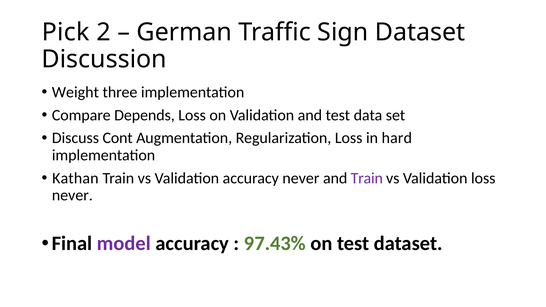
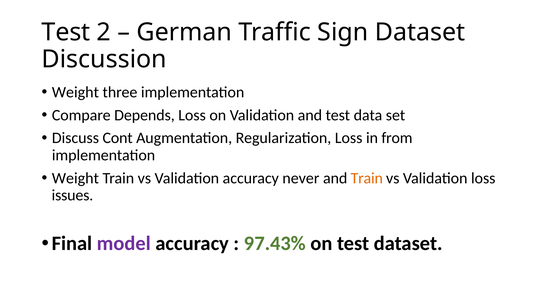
Pick at (66, 32): Pick -> Test
hard: hard -> from
Kathan at (75, 178): Kathan -> Weight
Train at (367, 178) colour: purple -> orange
never at (72, 195): never -> issues
